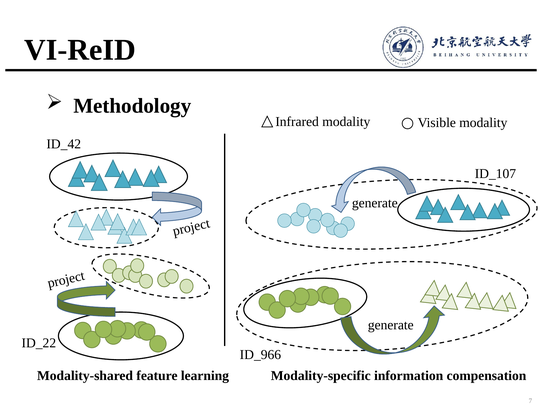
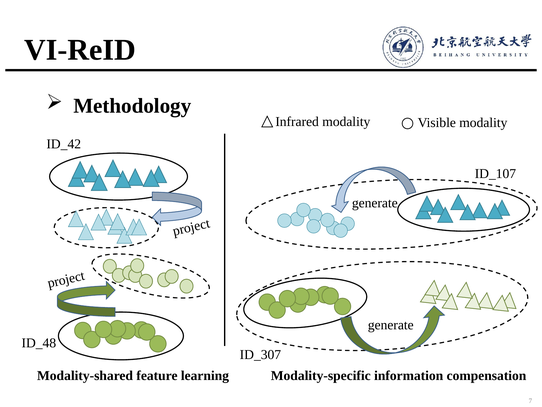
ID_22: ID_22 -> ID_48
ID_966: ID_966 -> ID_307
